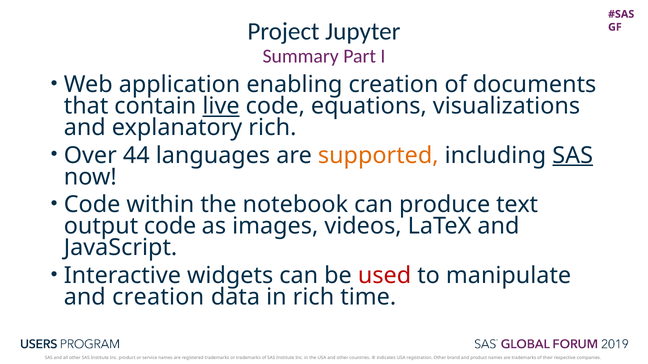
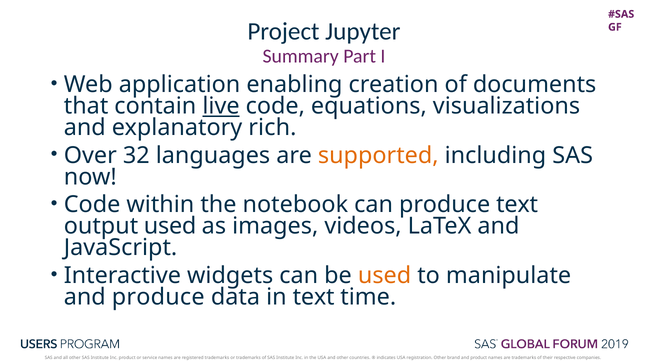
44: 44 -> 32
SAS at (573, 156) underline: present -> none
output code: code -> used
used at (385, 276) colour: red -> orange
and creation: creation -> produce
in rich: rich -> text
